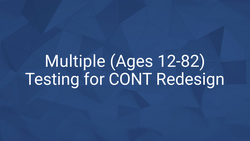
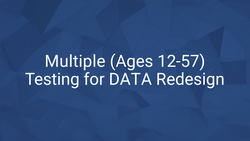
12-82: 12-82 -> 12-57
CONT: CONT -> DATA
